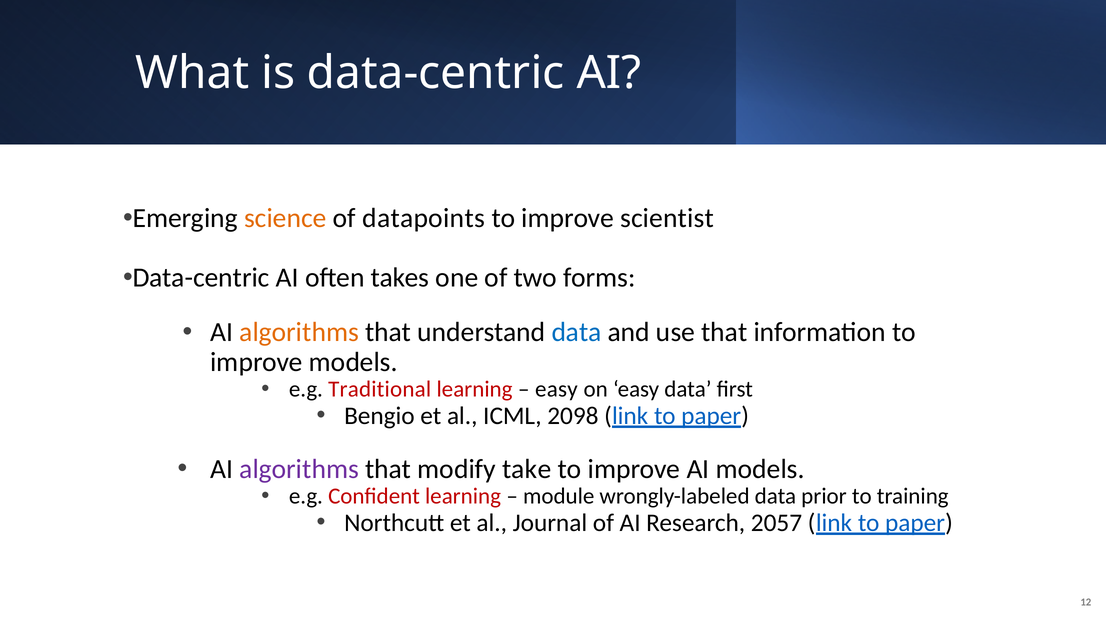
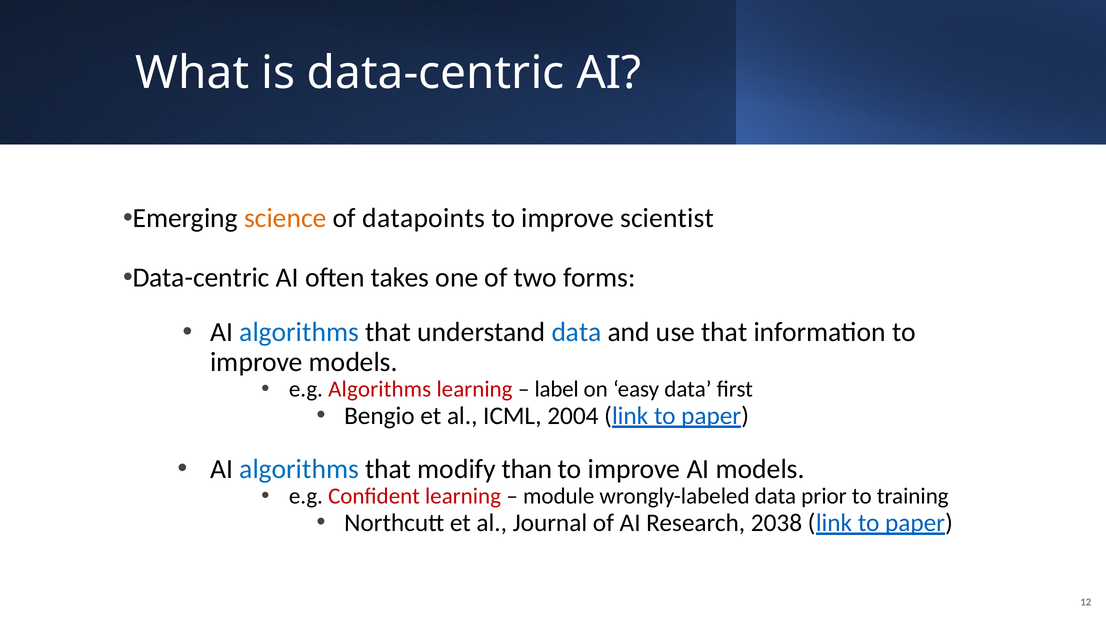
algorithms at (299, 332) colour: orange -> blue
e.g Traditional: Traditional -> Algorithms
easy at (556, 389): easy -> label
2098: 2098 -> 2004
algorithms at (299, 469) colour: purple -> blue
take: take -> than
2057: 2057 -> 2038
